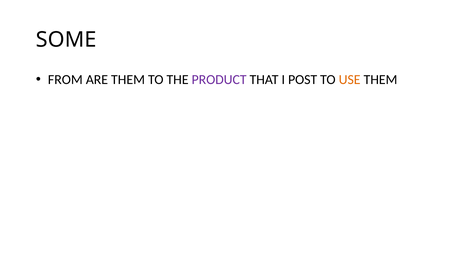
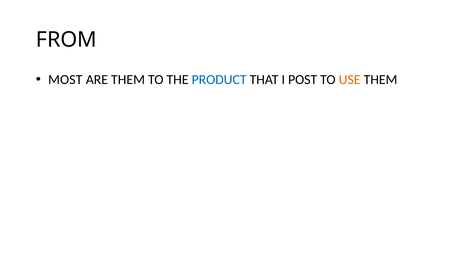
SOME: SOME -> FROM
FROM: FROM -> MOST
PRODUCT colour: purple -> blue
